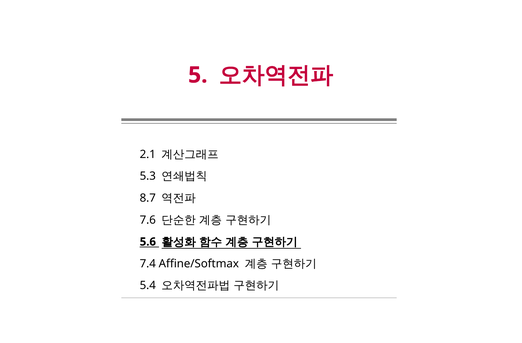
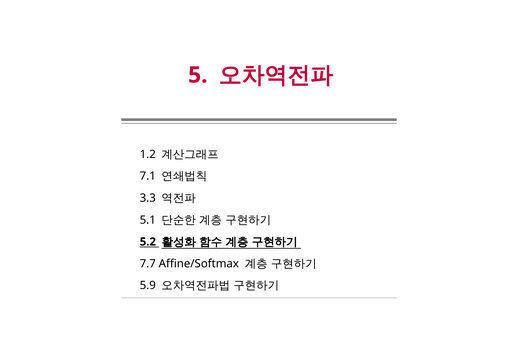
2.1: 2.1 -> 1.2
5.3: 5.3 -> 7.1
8.7: 8.7 -> 3.3
7.6: 7.6 -> 5.1
5.6: 5.6 -> 5.2
7.4: 7.4 -> 7.7
5.4: 5.4 -> 5.9
